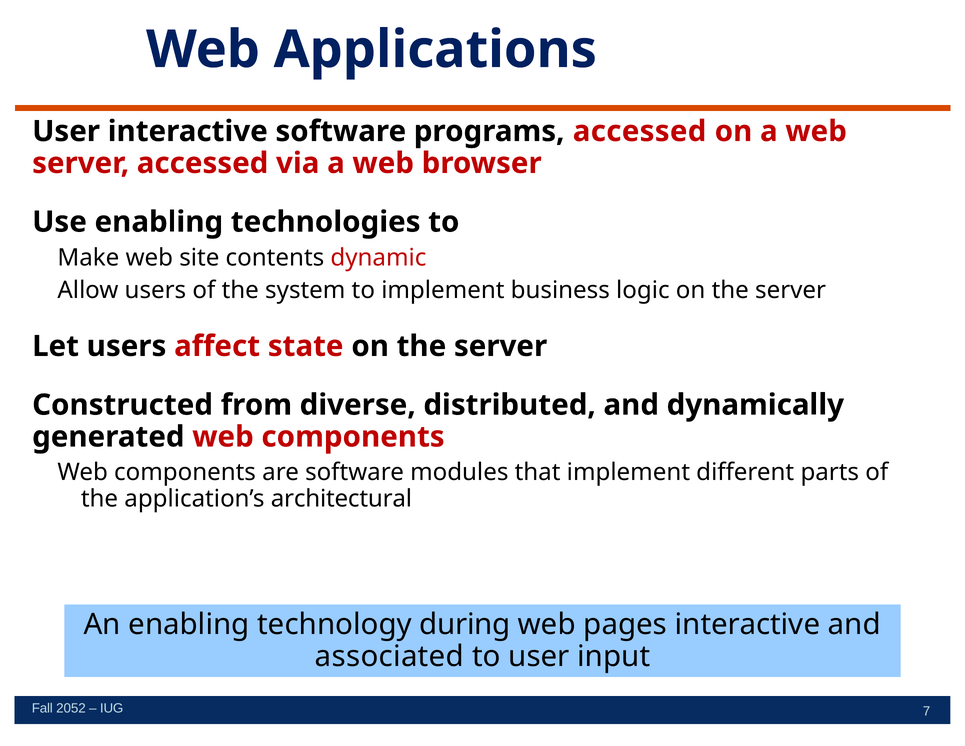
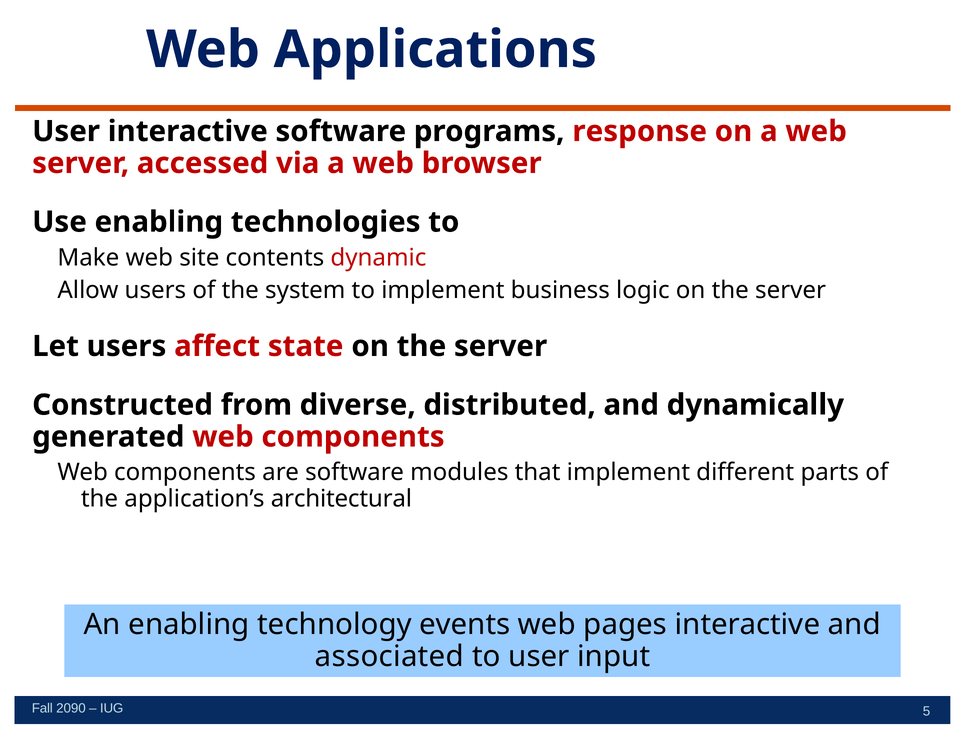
programs accessed: accessed -> response
during: during -> events
2052: 2052 -> 2090
7: 7 -> 5
